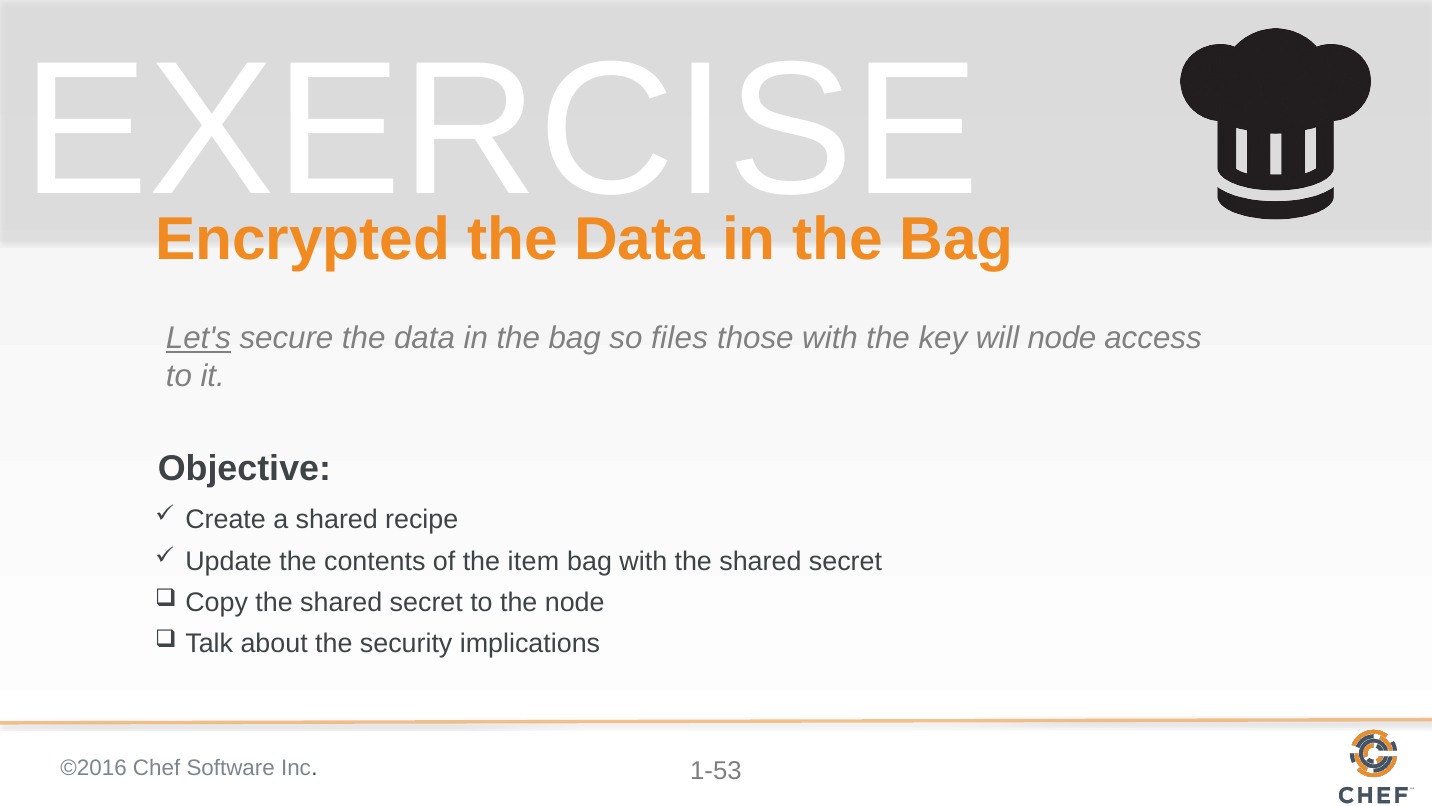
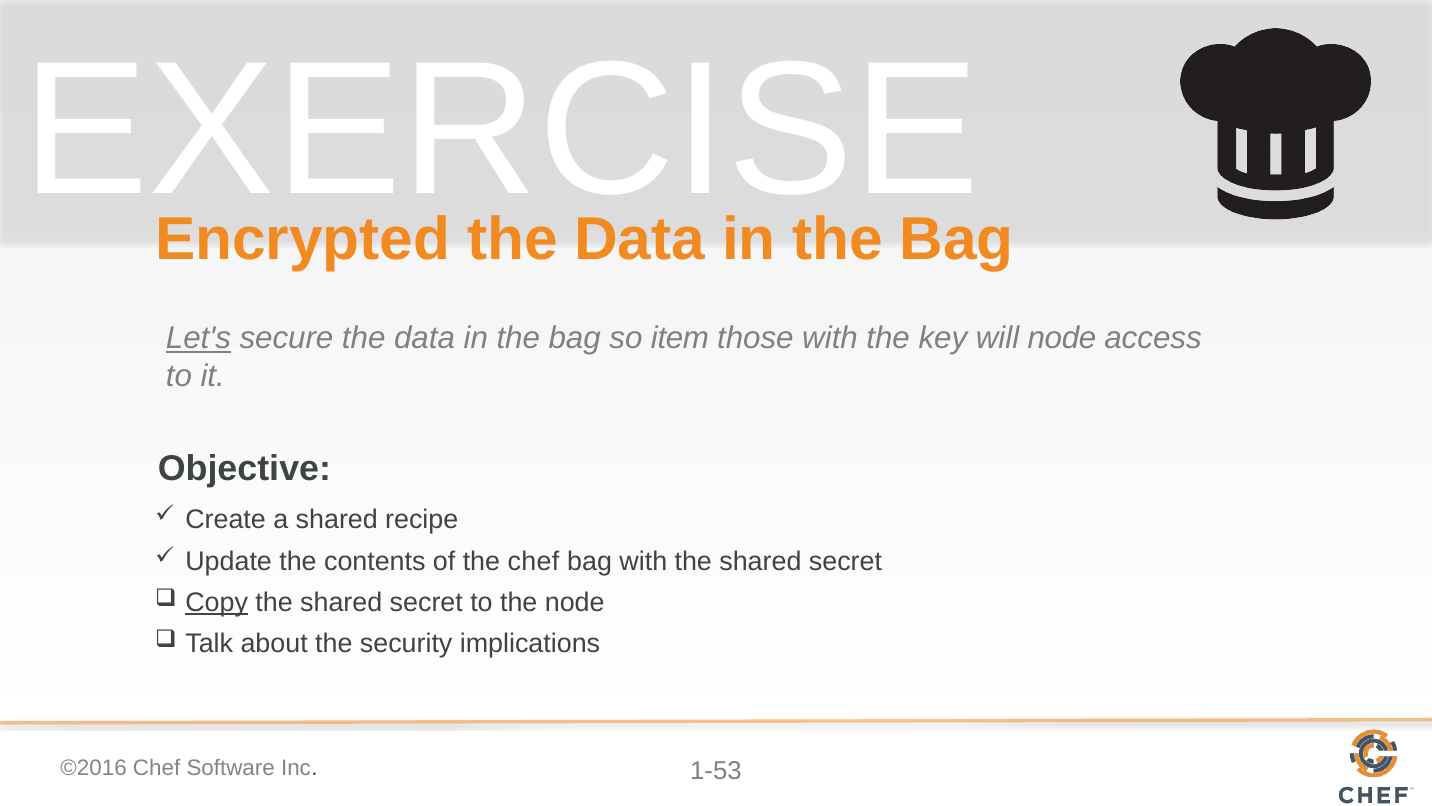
files: files -> item
the item: item -> chef
Copy underline: none -> present
